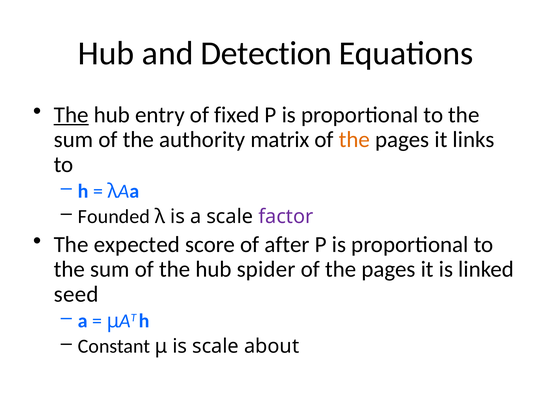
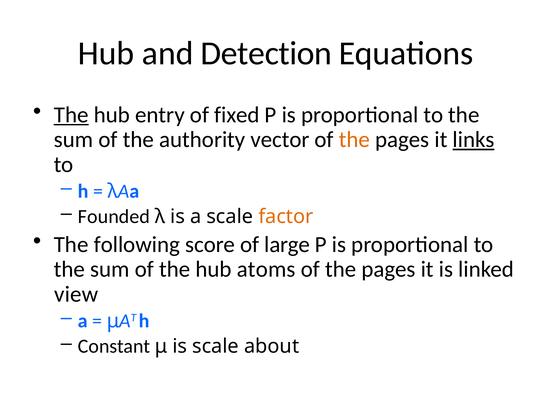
matrix: matrix -> vector
links underline: none -> present
factor colour: purple -> orange
expected: expected -> following
after: after -> large
spider: spider -> atoms
seed: seed -> view
